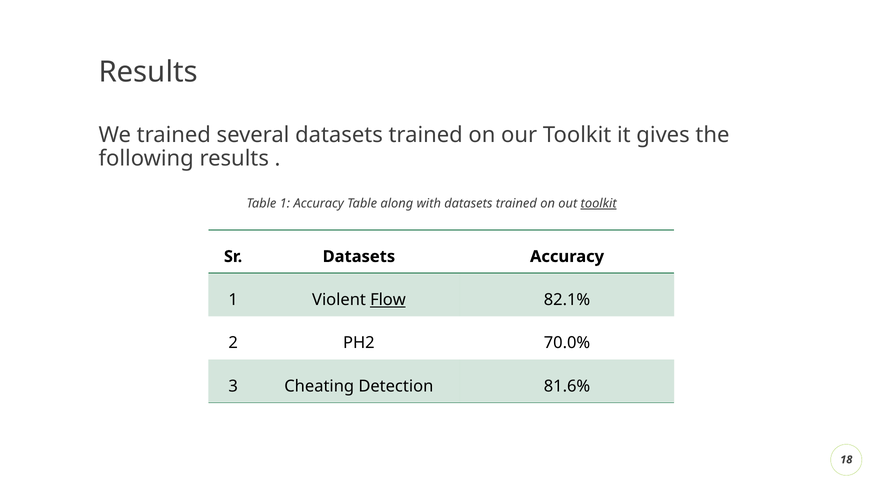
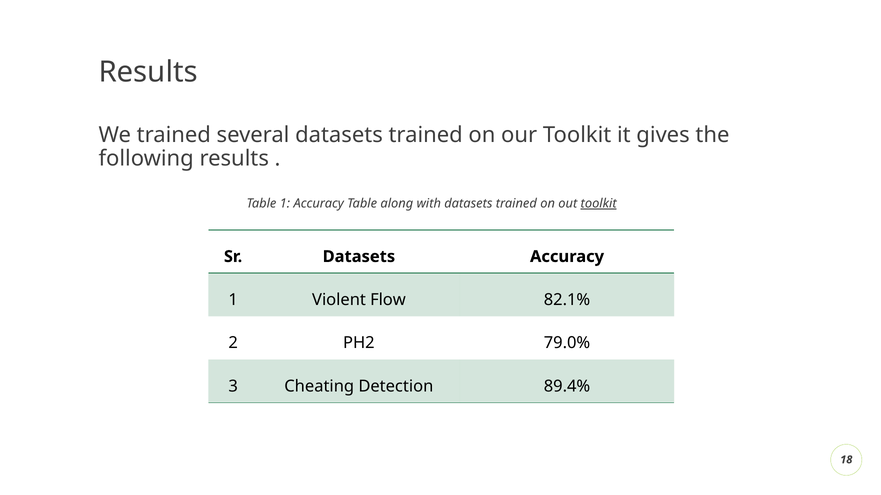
Flow underline: present -> none
70.0%: 70.0% -> 79.0%
81.6%: 81.6% -> 89.4%
